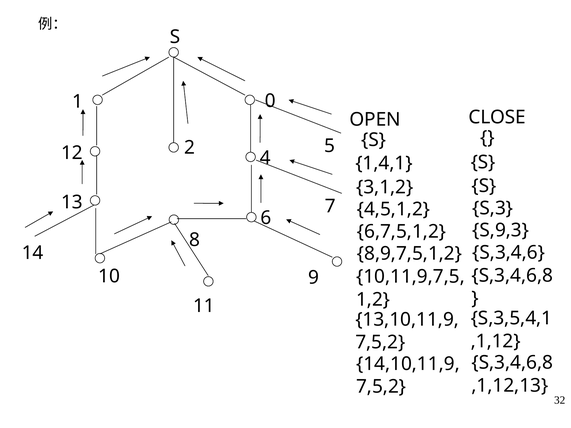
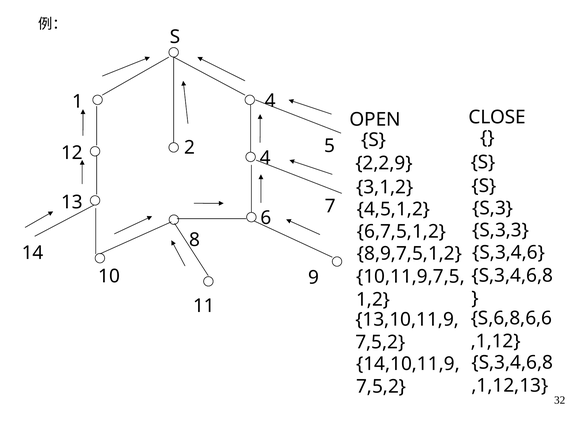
1 0: 0 -> 4
1,4,1: 1,4,1 -> 2,2,9
S,9,3: S,9,3 -> S,3,3
S,3,5,4,1: S,3,5,4,1 -> S,6,8,6,6
